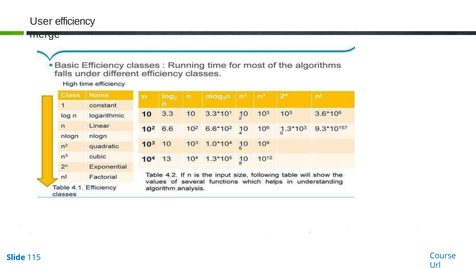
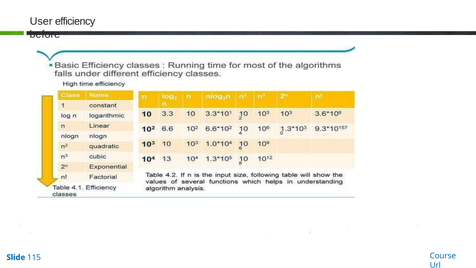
merge: merge -> before
